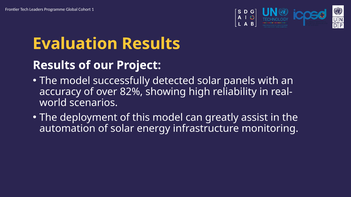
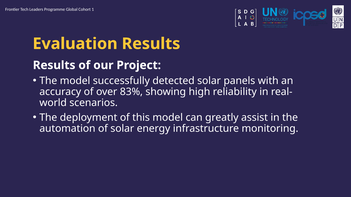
82%: 82% -> 83%
